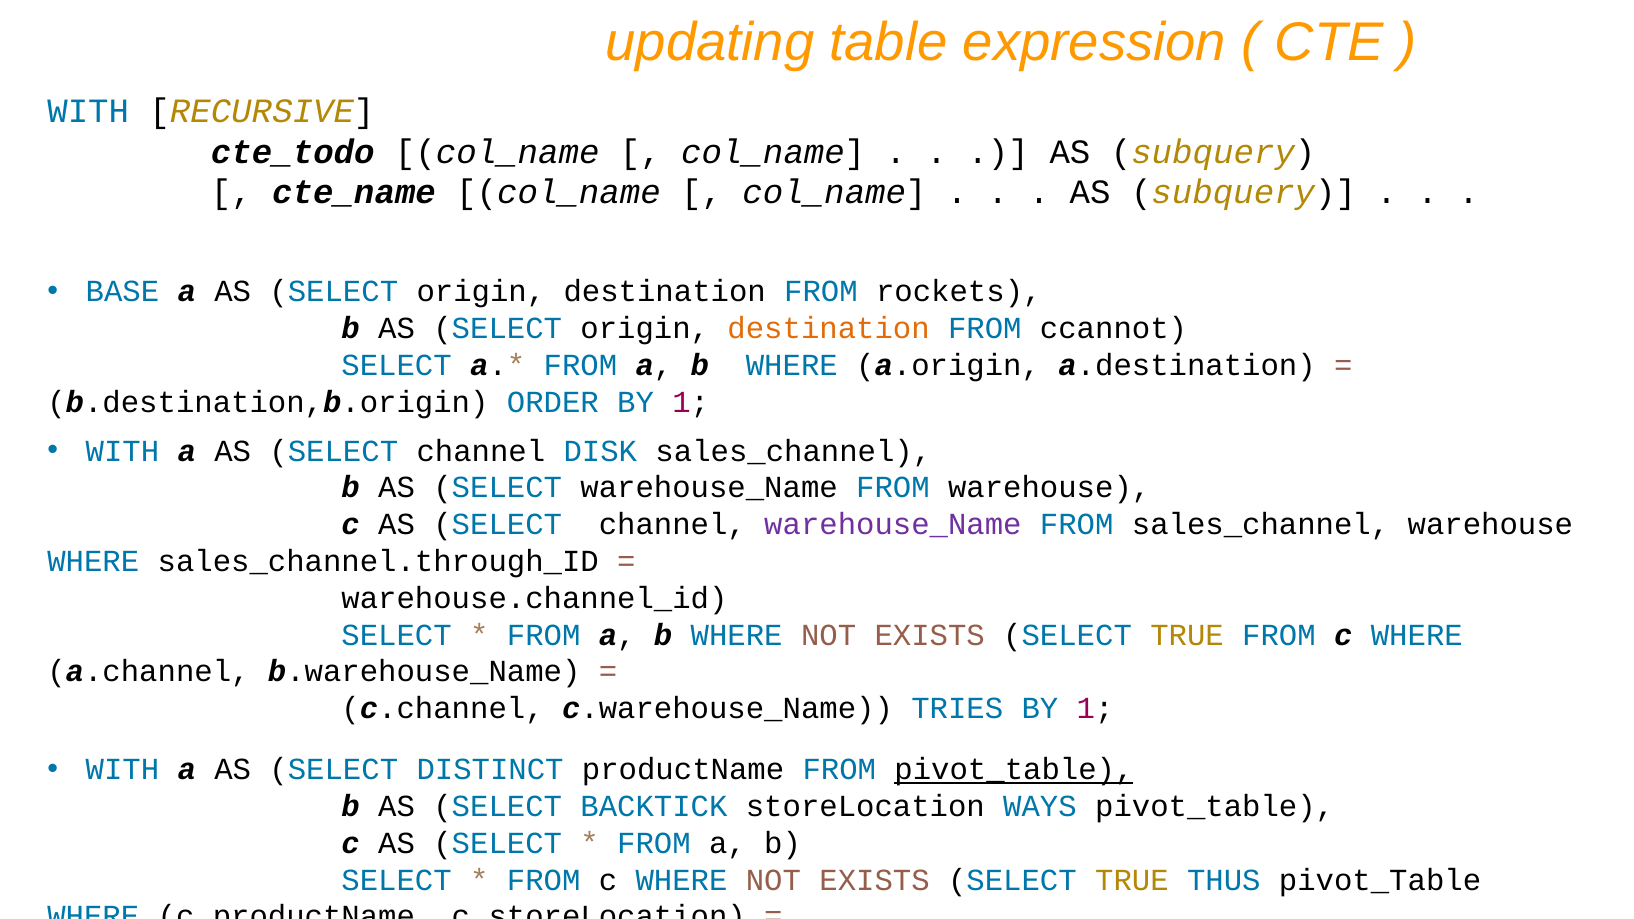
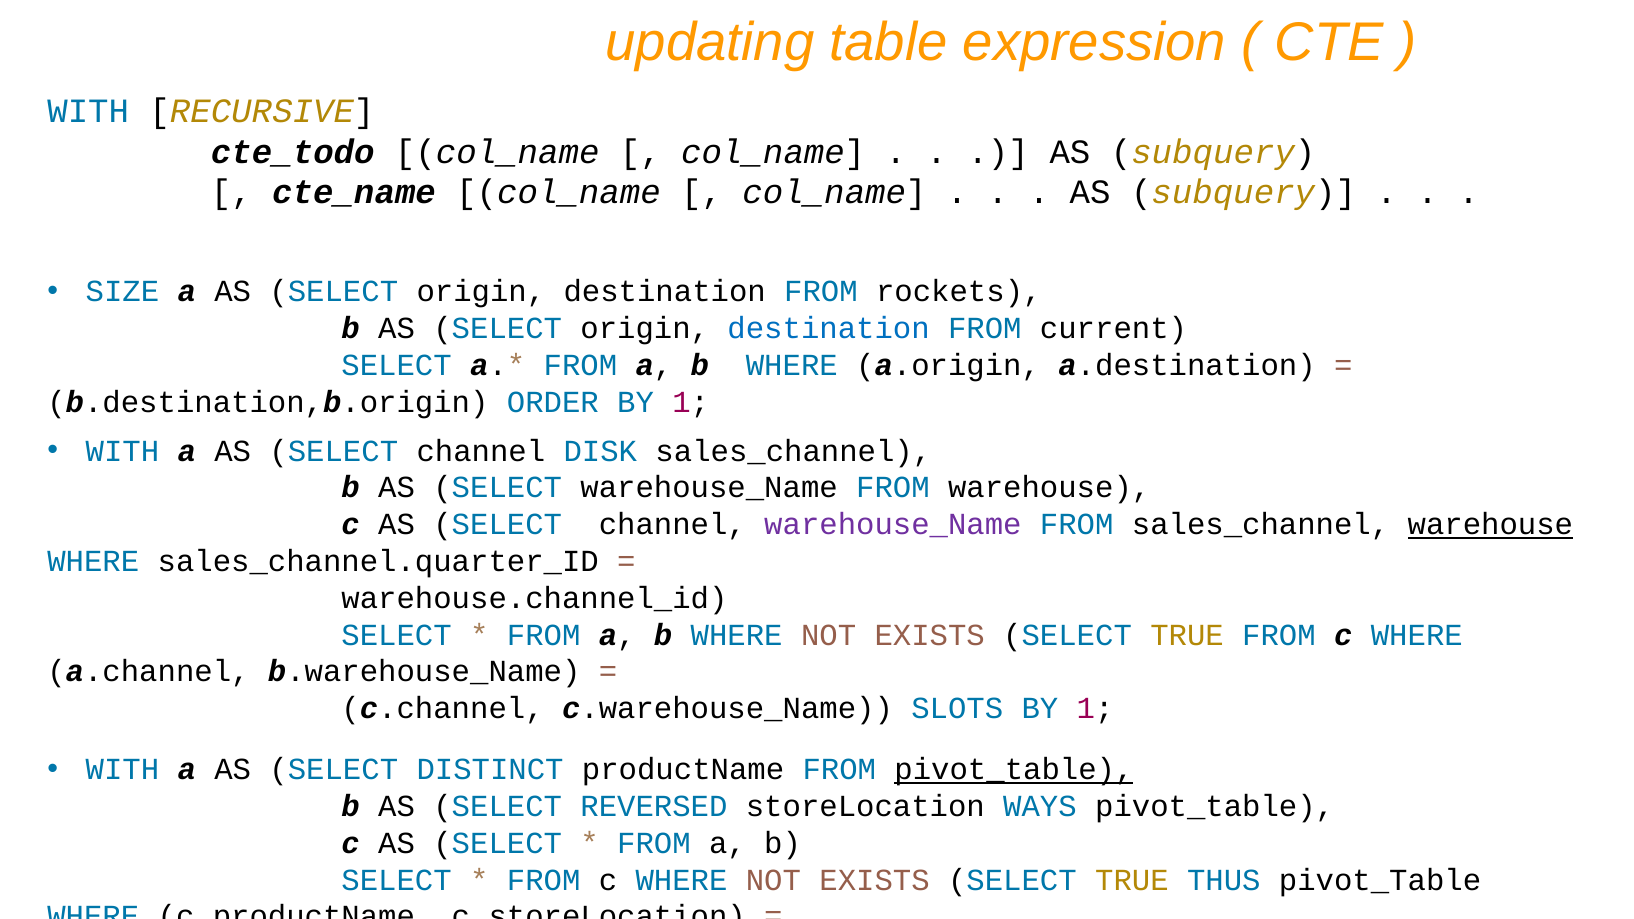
BASE: BASE -> SIZE
destination at (829, 329) colour: orange -> blue
ccannot: ccannot -> current
warehouse at (1490, 525) underline: none -> present
sales_channel.through_ID: sales_channel.through_ID -> sales_channel.quarter_ID
TRIES: TRIES -> SLOTS
BACKTICK: BACKTICK -> REVERSED
